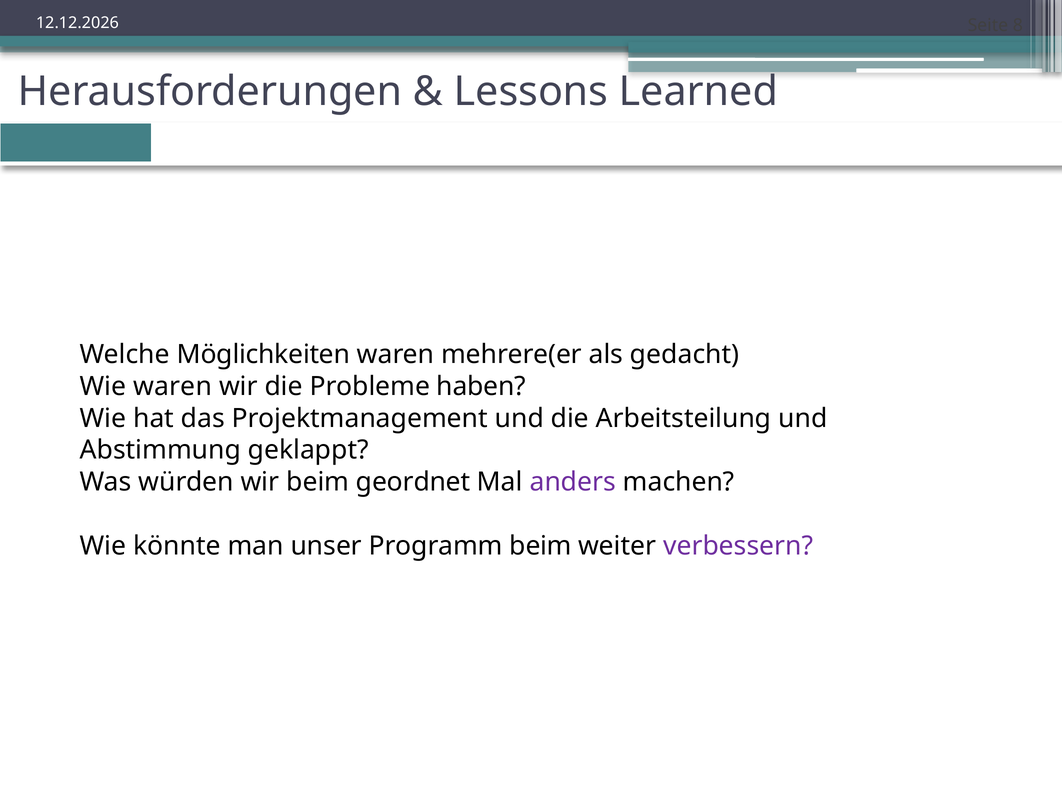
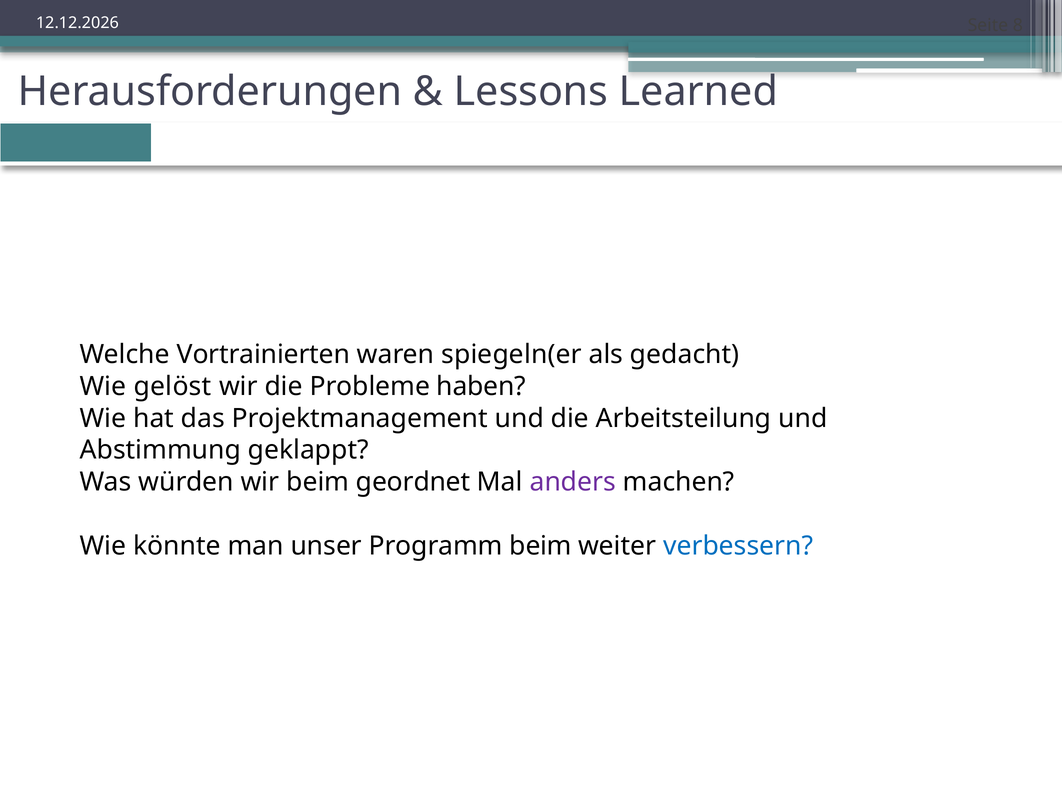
Möglichkeiten: Möglichkeiten -> Vortrainierten
mehrere(er: mehrere(er -> spiegeln(er
Wie waren: waren -> gelöst
verbessern colour: purple -> blue
